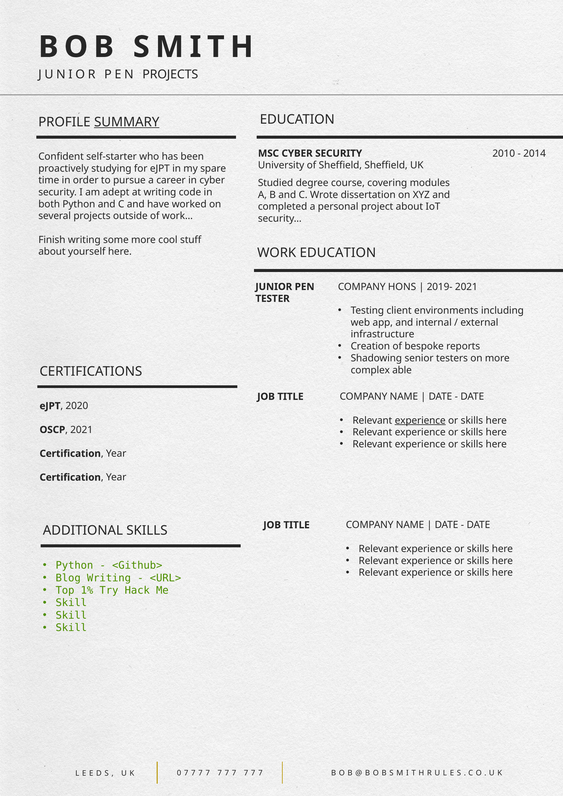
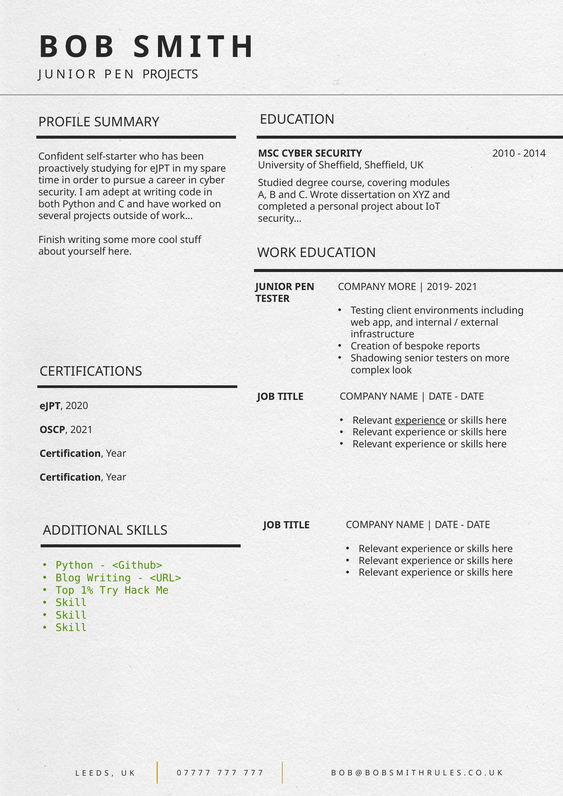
SUMMARY underline: present -> none
COMPANY HONS: HONS -> MORE
able: able -> look
